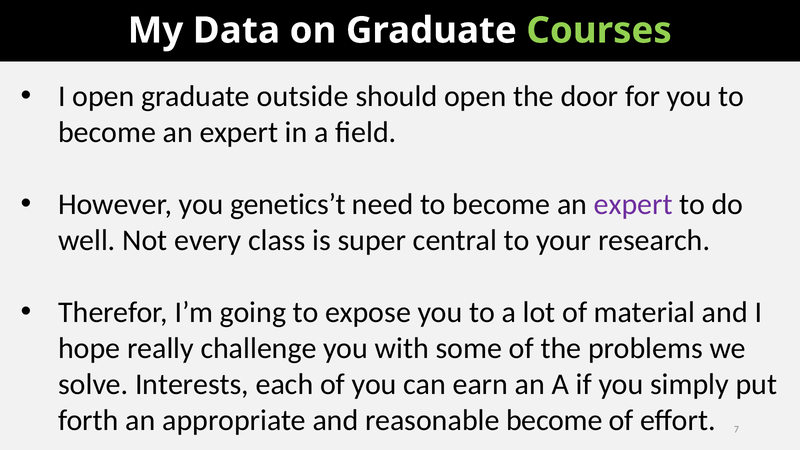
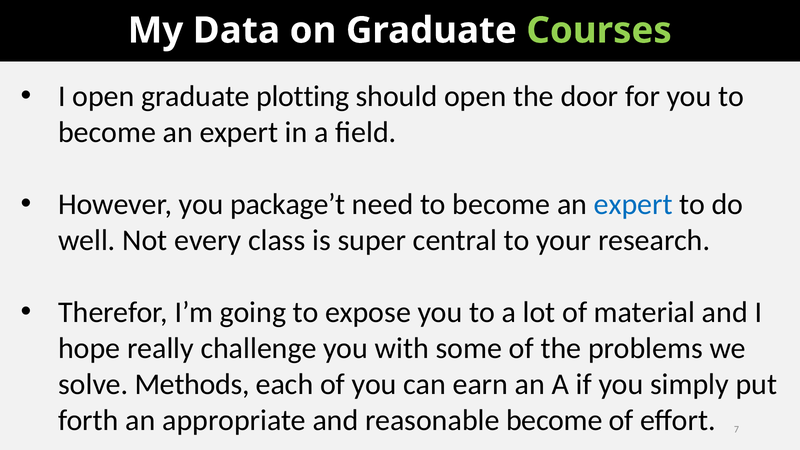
outside: outside -> plotting
genetics’t: genetics’t -> package’t
expert at (633, 205) colour: purple -> blue
Interests: Interests -> Methods
